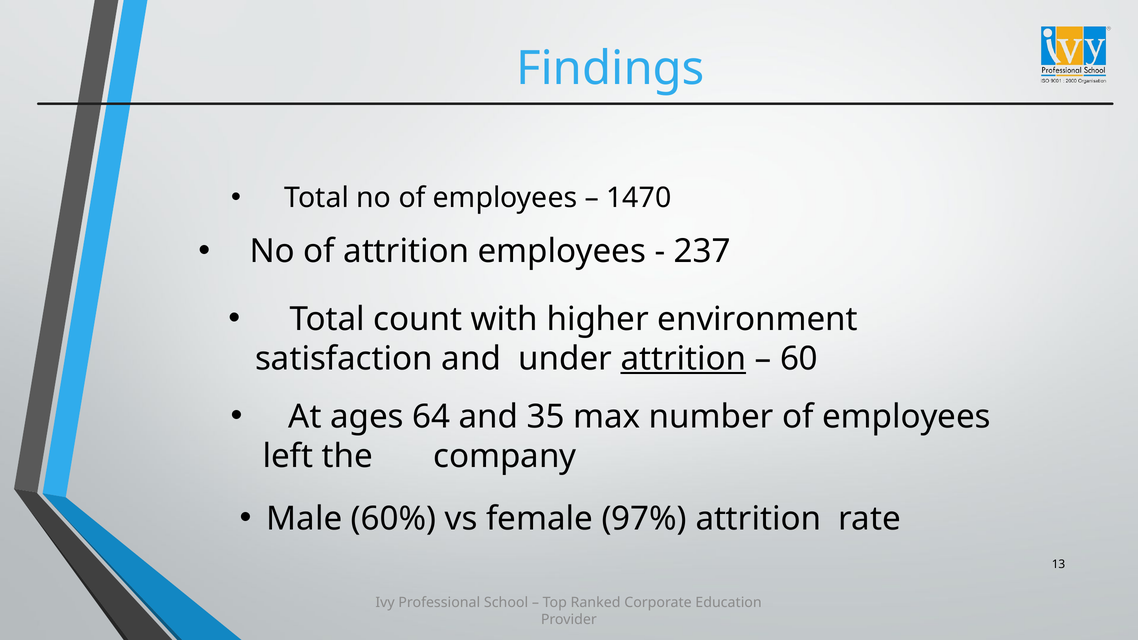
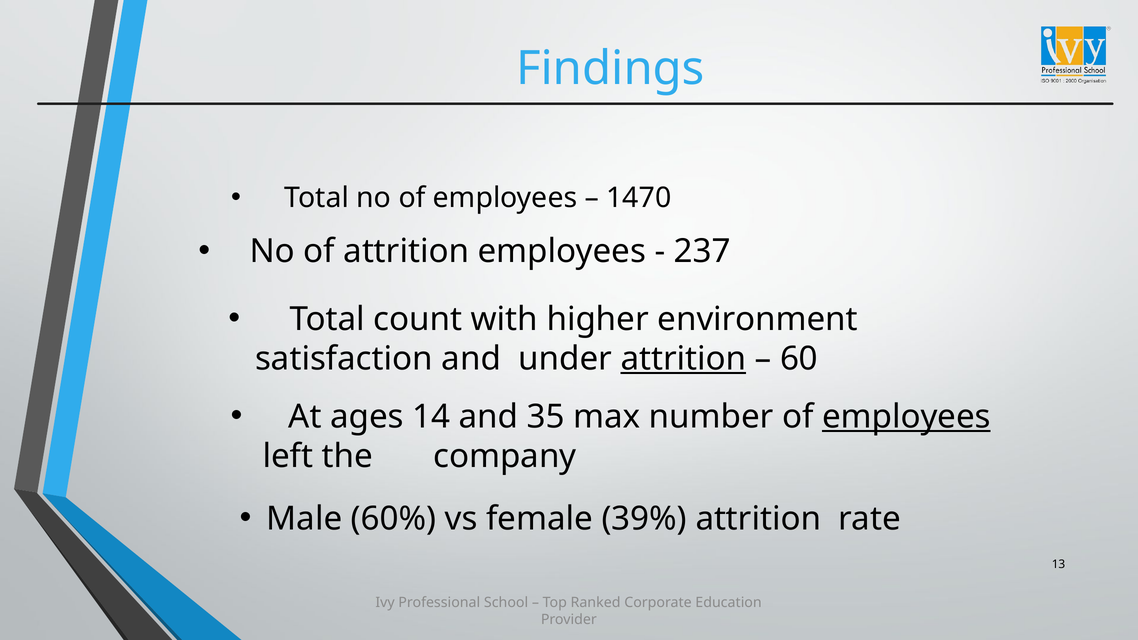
64: 64 -> 14
employees at (906, 417) underline: none -> present
97%: 97% -> 39%
